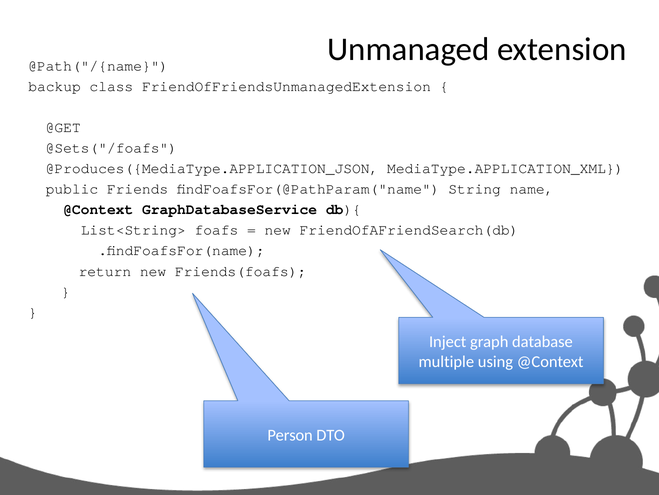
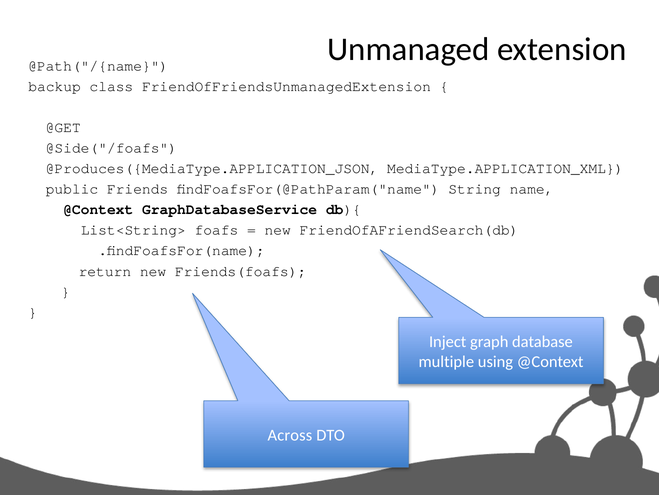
@Sets("/foafs: @Sets("/foafs -> @Side("/foafs
Person: Person -> Across
